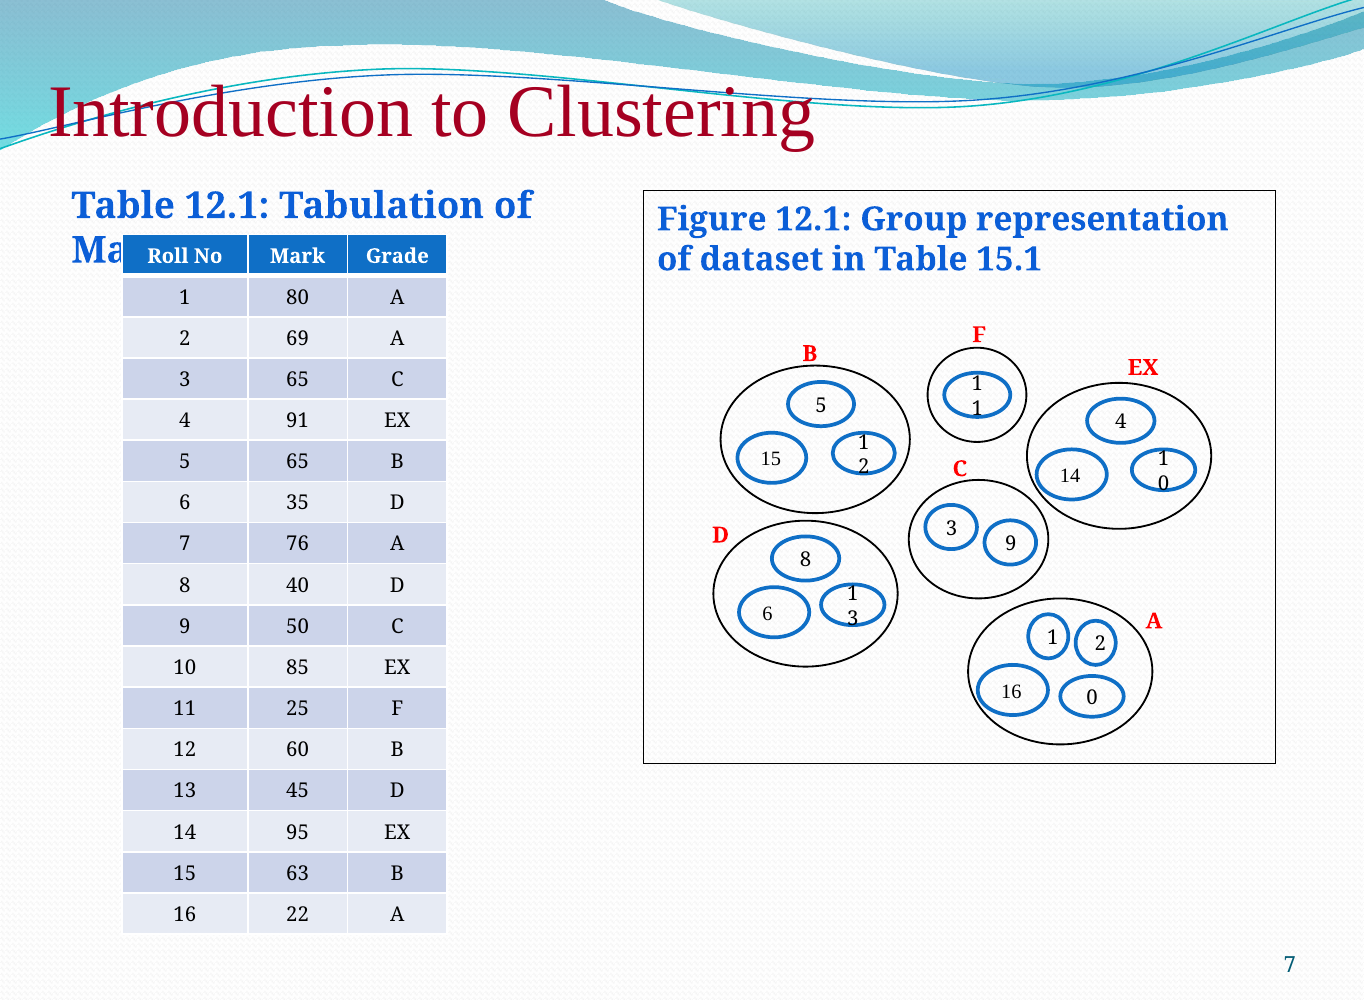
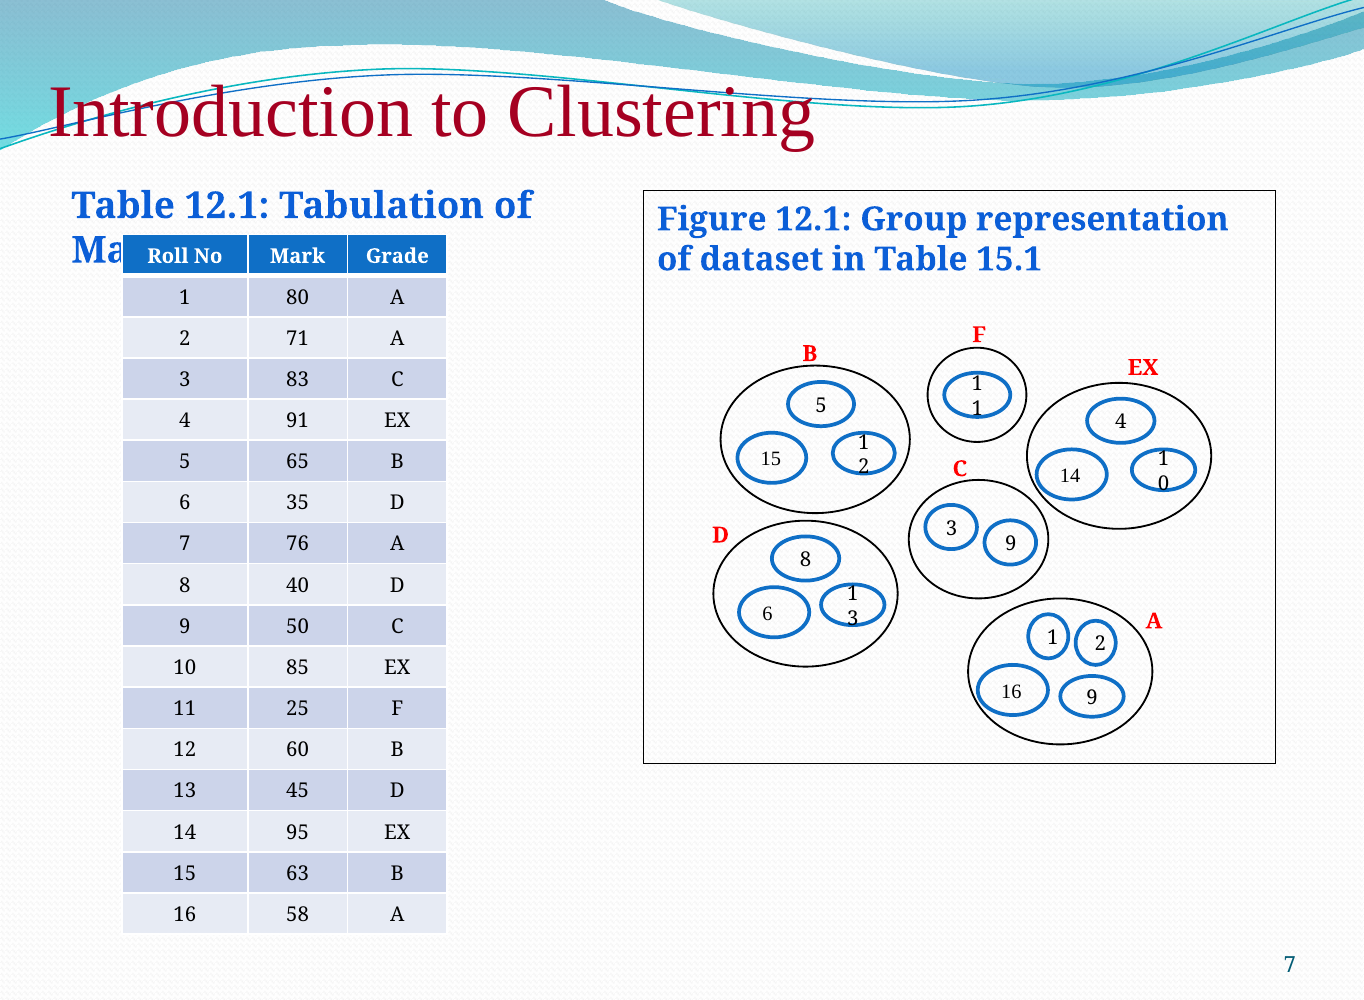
69: 69 -> 71
3 65: 65 -> 83
16 0: 0 -> 9
22: 22 -> 58
